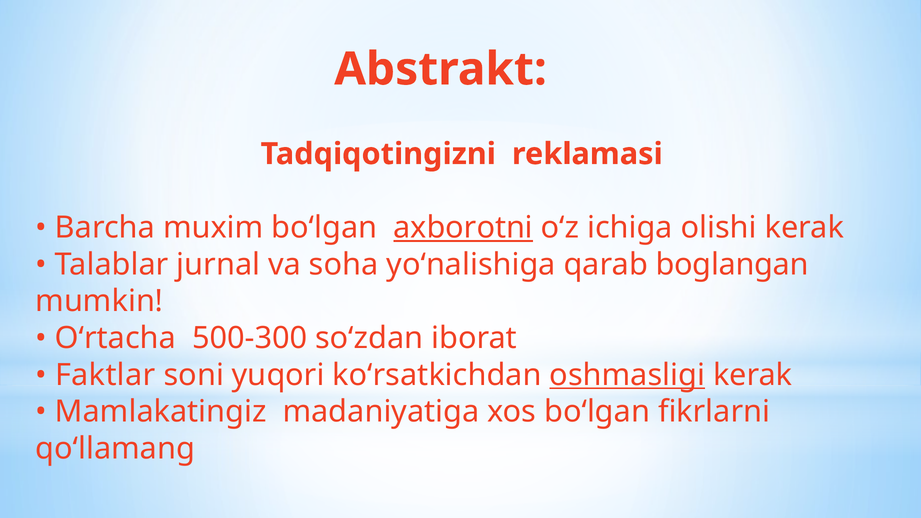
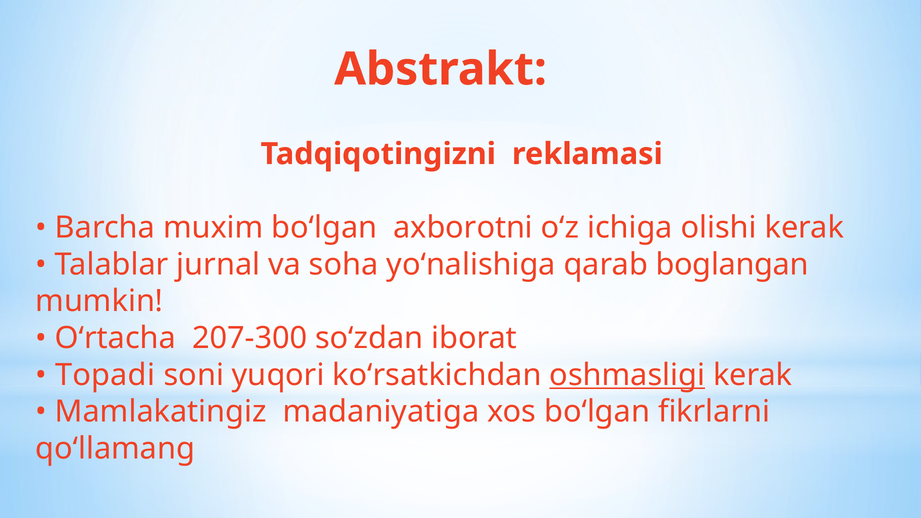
axborotni underline: present -> none
500-300: 500-300 -> 207-300
Faktlar: Faktlar -> Tоpadi
